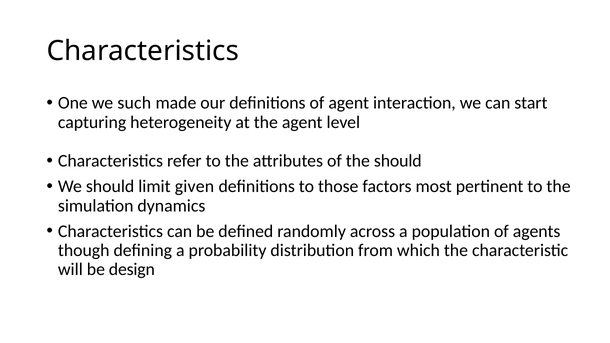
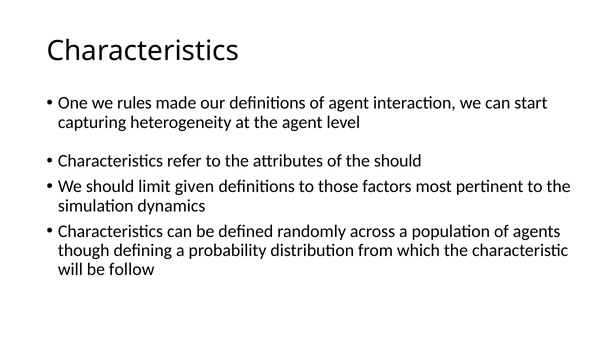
such: such -> rules
design: design -> follow
